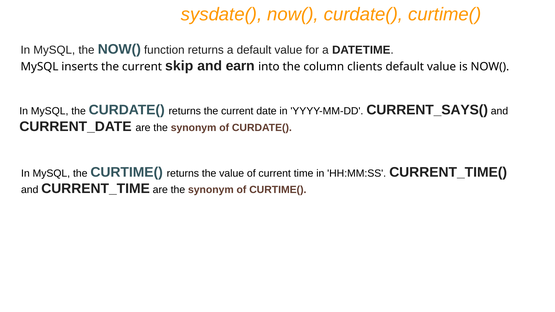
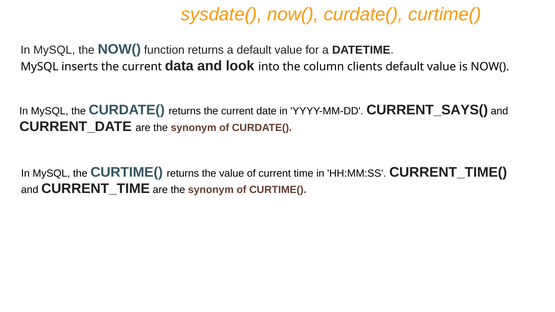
skip: skip -> data
earn: earn -> look
